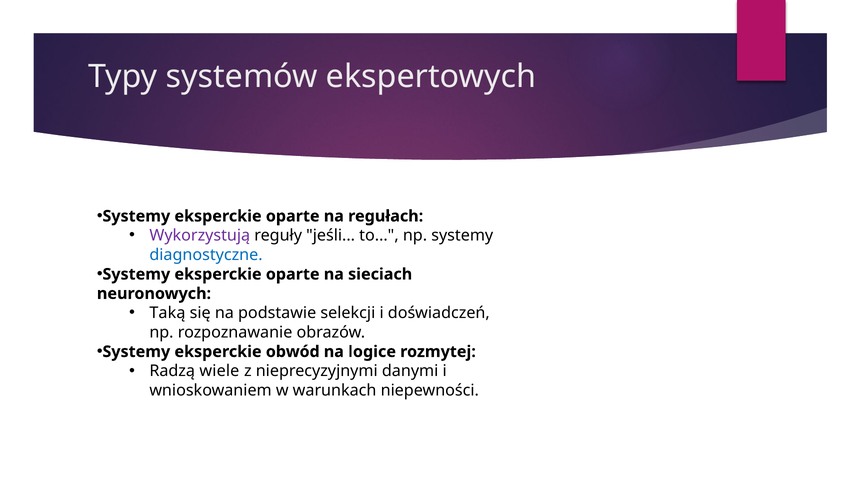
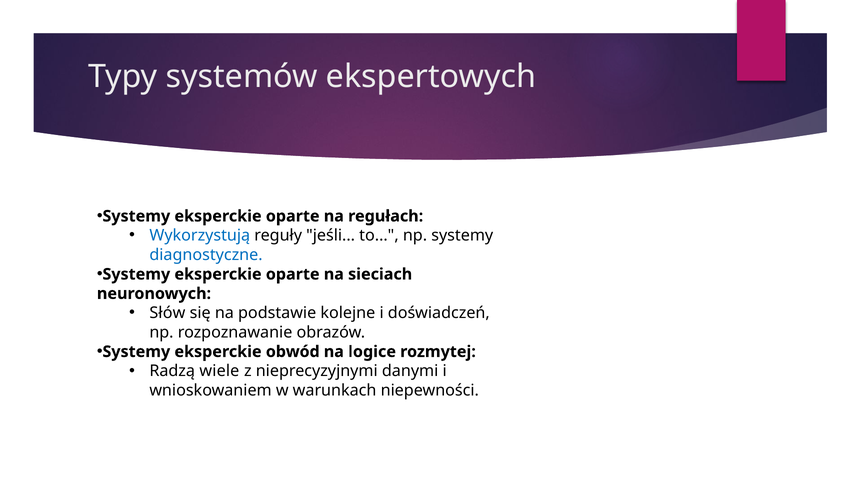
Wykorzystują colour: purple -> blue
Taką: Taką -> Słów
selekcji: selekcji -> kolejne
